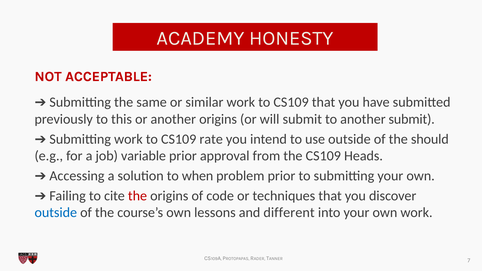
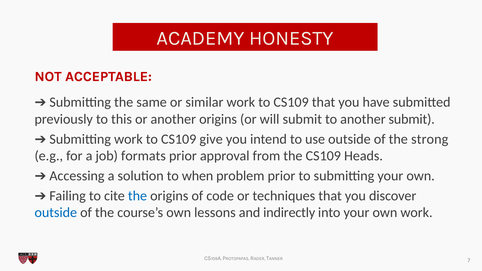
rate: rate -> give
should: should -> strong
variable: variable -> formats
the at (138, 196) colour: red -> blue
different: different -> indirectly
